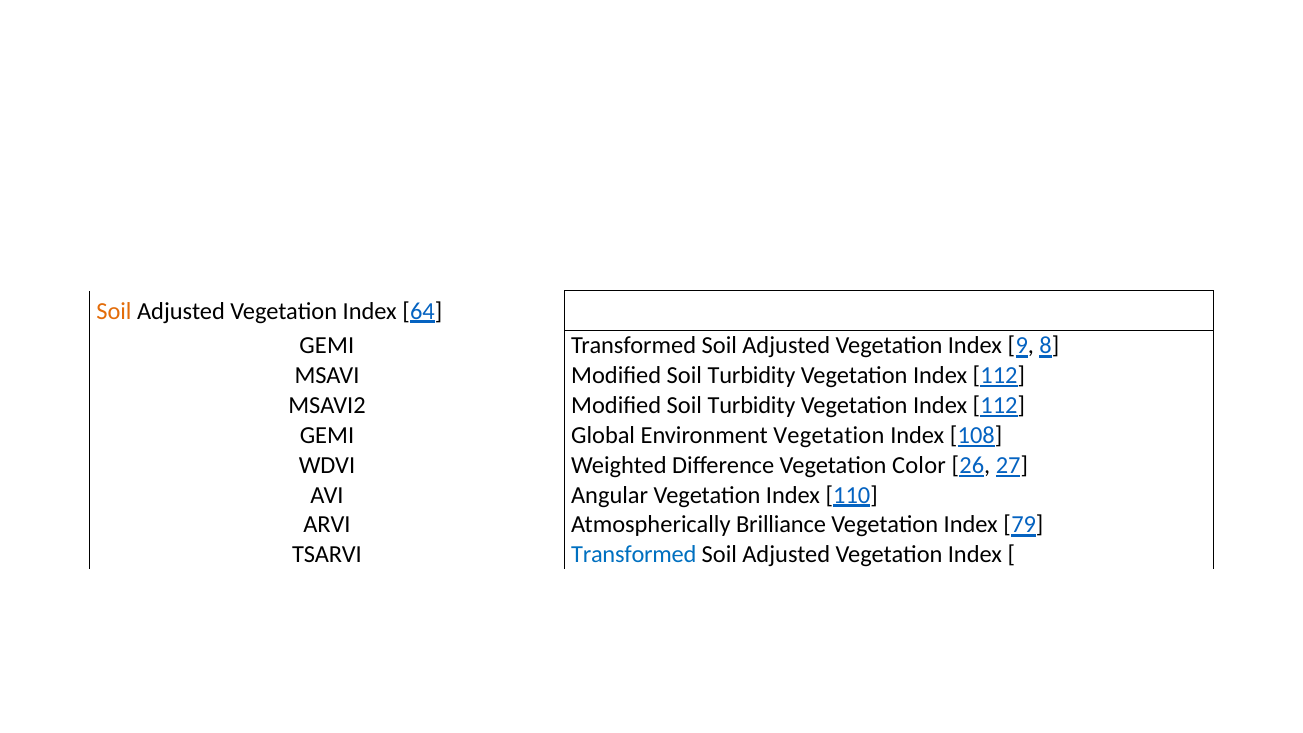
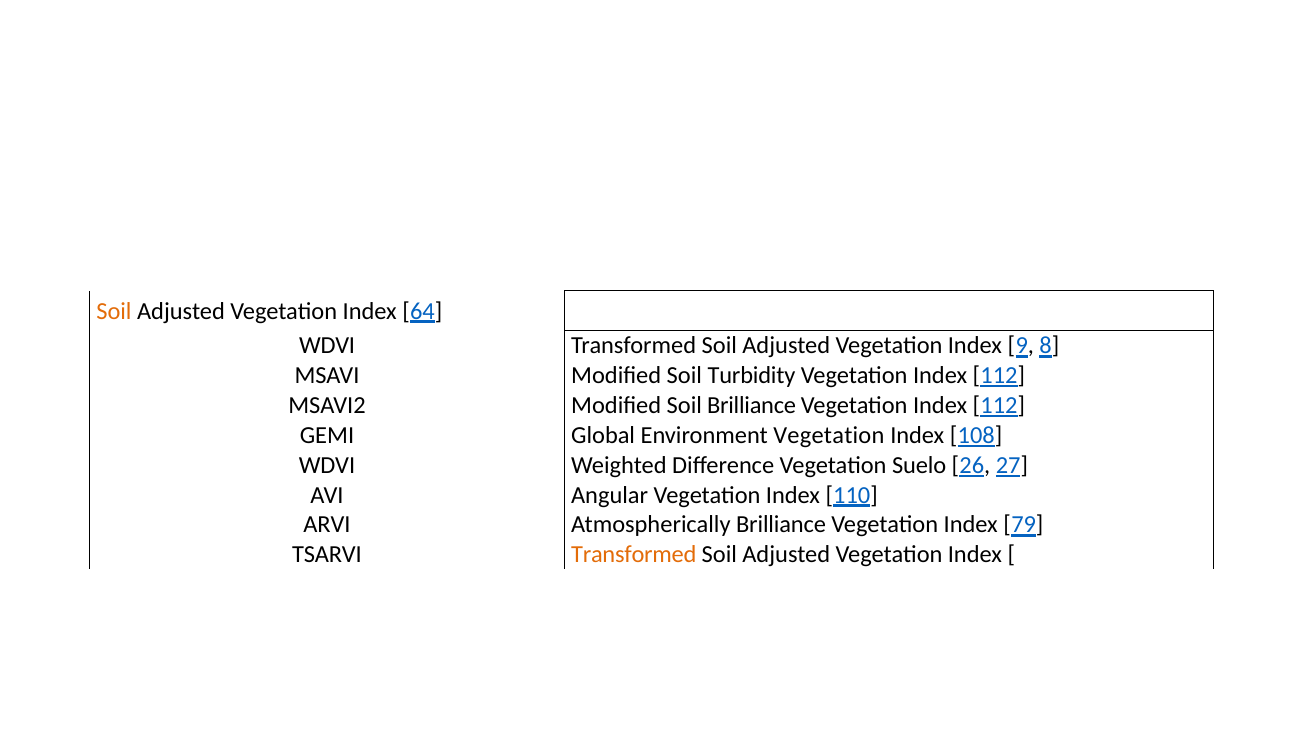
GEMI at (327, 346): GEMI -> WDVI
MSAVI2 Modified Soil Turbidity: Turbidity -> Brilliance
Color: Color -> Suelo
Transformed at (634, 555) colour: blue -> orange
